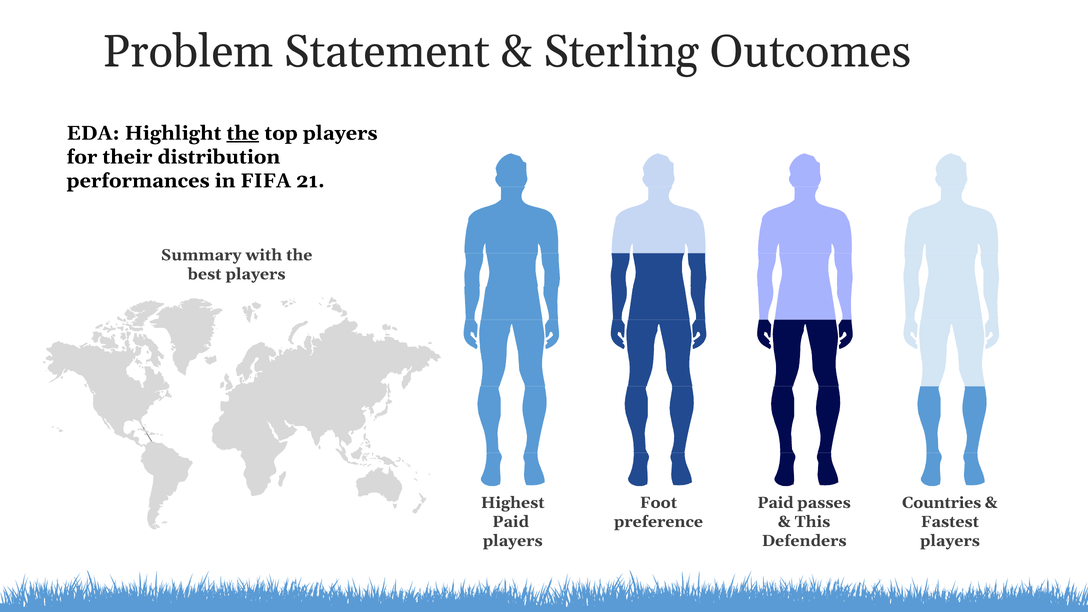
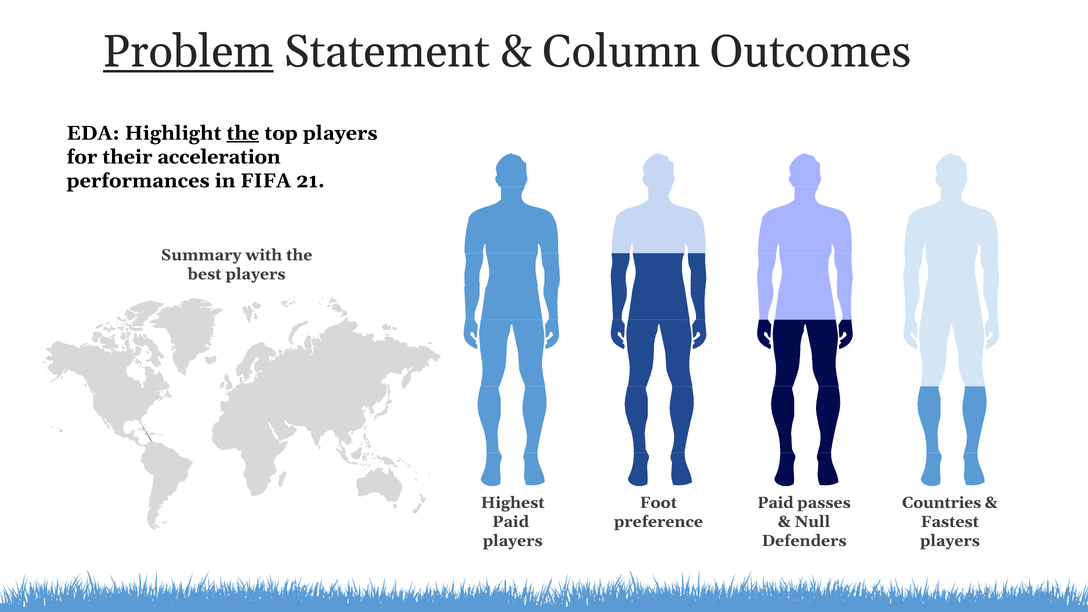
Problem underline: none -> present
Sterling: Sterling -> Column
distribution: distribution -> acceleration
This: This -> Null
